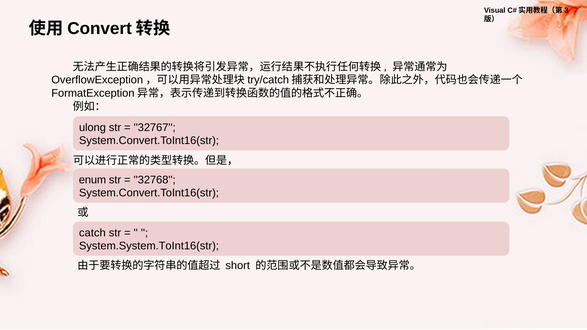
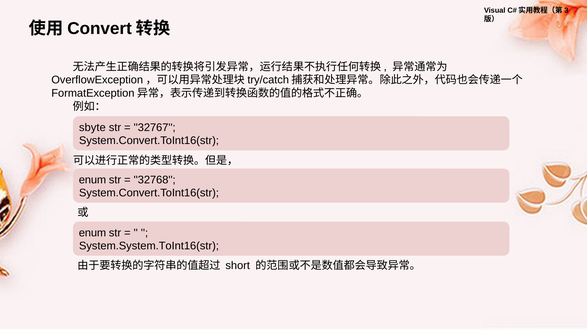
ulong: ulong -> sbyte
catch at (92, 233): catch -> enum
